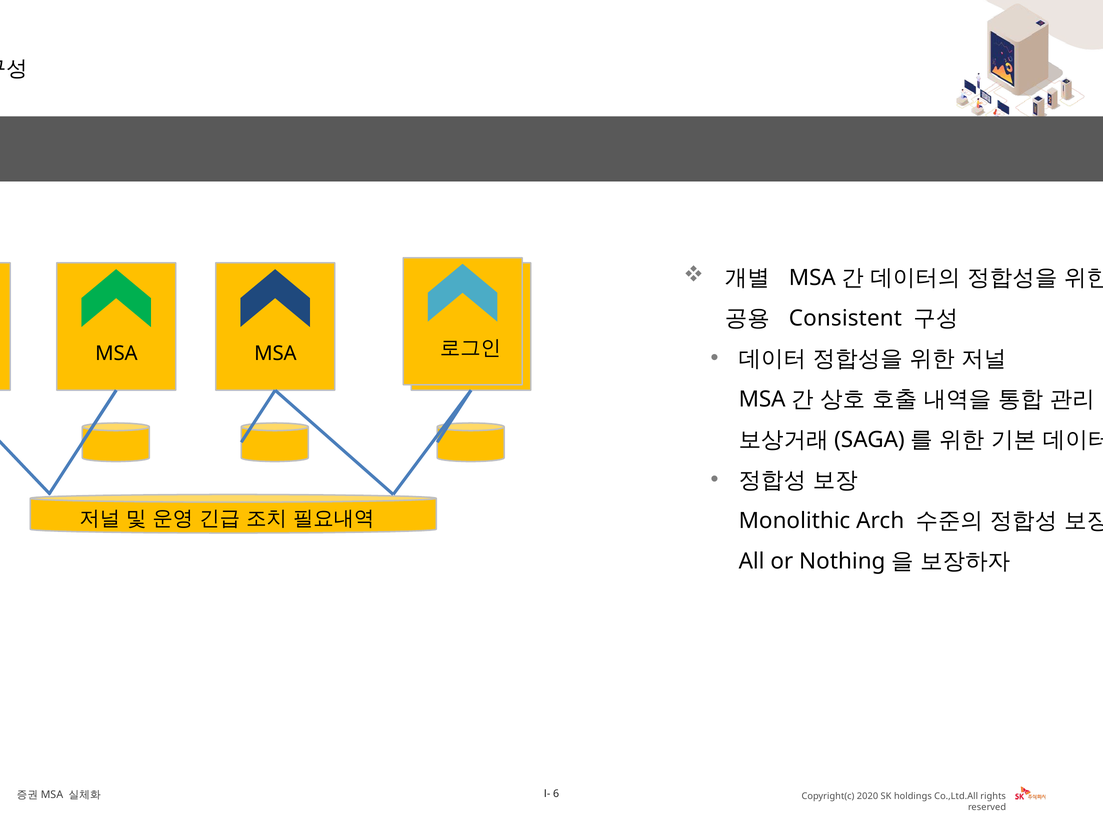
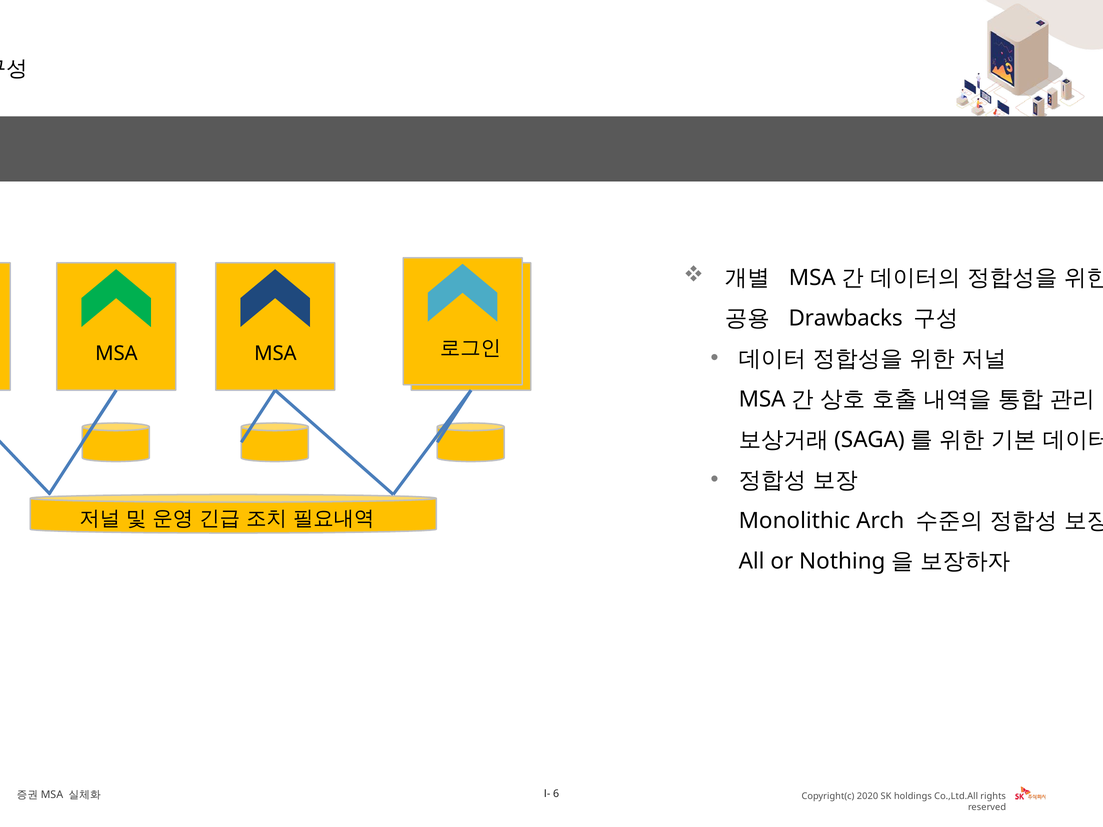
Consistent: Consistent -> Drawbacks
